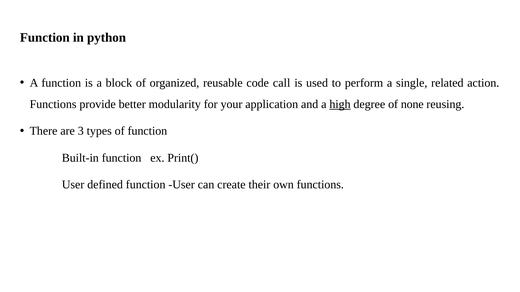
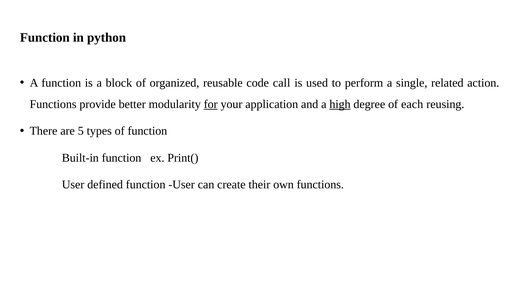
for underline: none -> present
none: none -> each
3: 3 -> 5
